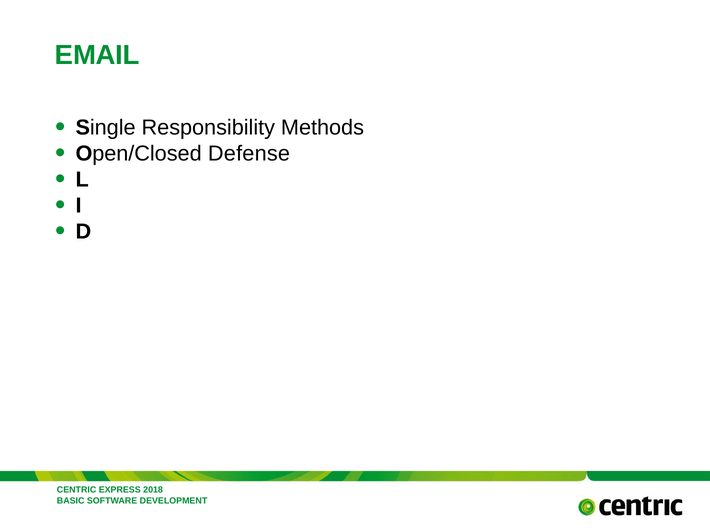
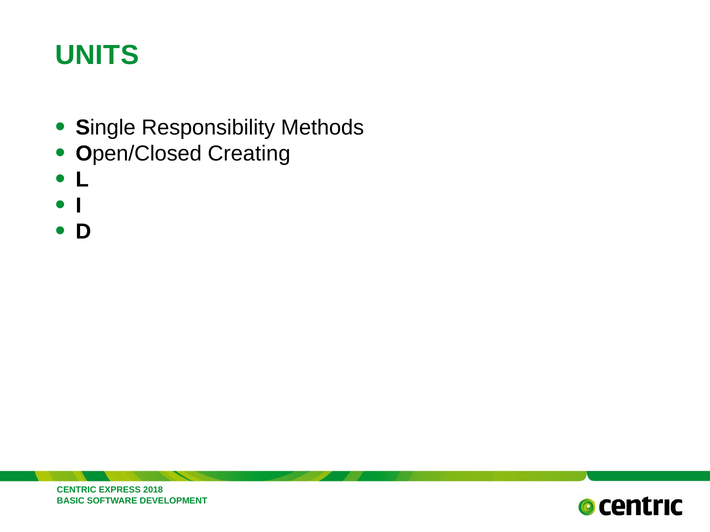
EMAIL: EMAIL -> UNITS
Defense: Defense -> Creating
